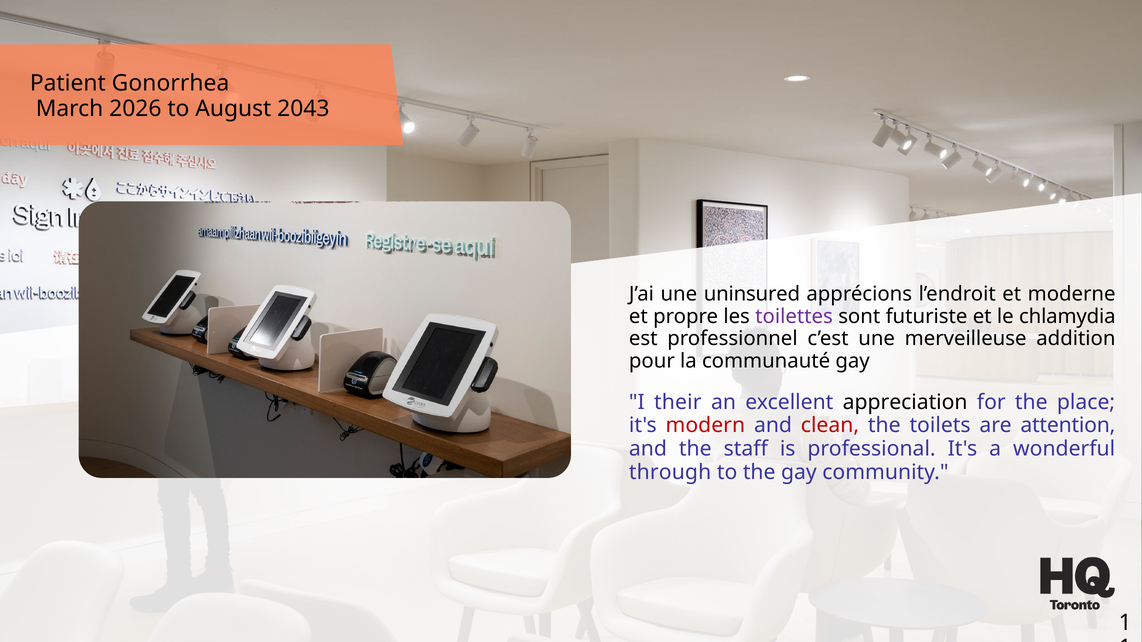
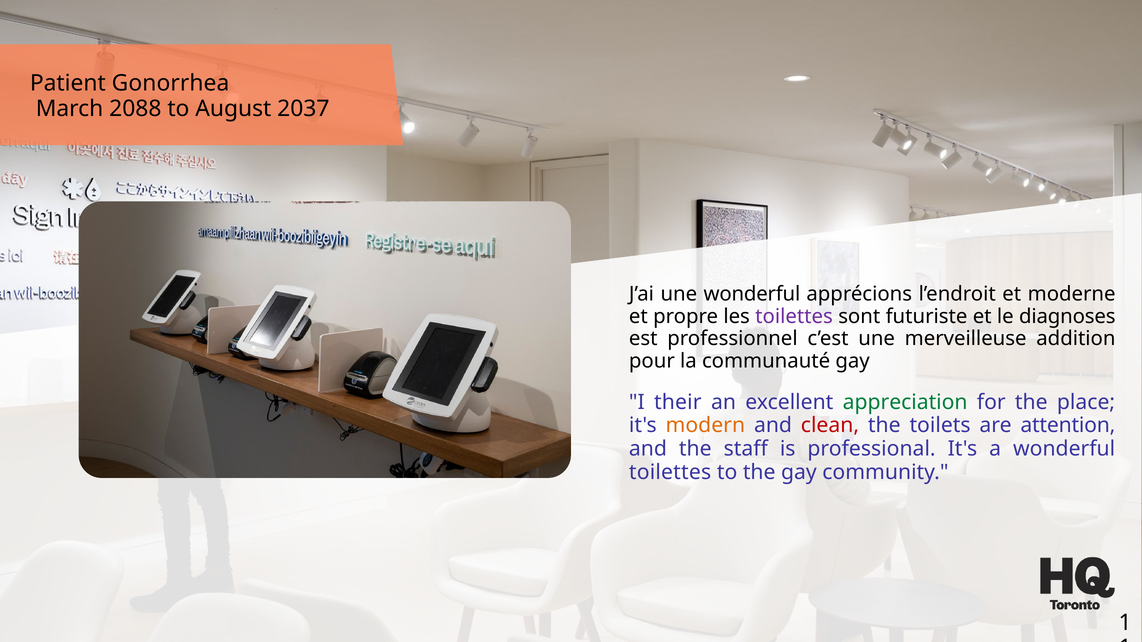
2026: 2026 -> 2088
2043: 2043 -> 2037
une uninsured: uninsured -> wonderful
chlamydia: chlamydia -> diagnoses
appreciation colour: black -> green
modern colour: red -> orange
through at (670, 472): through -> toilettes
